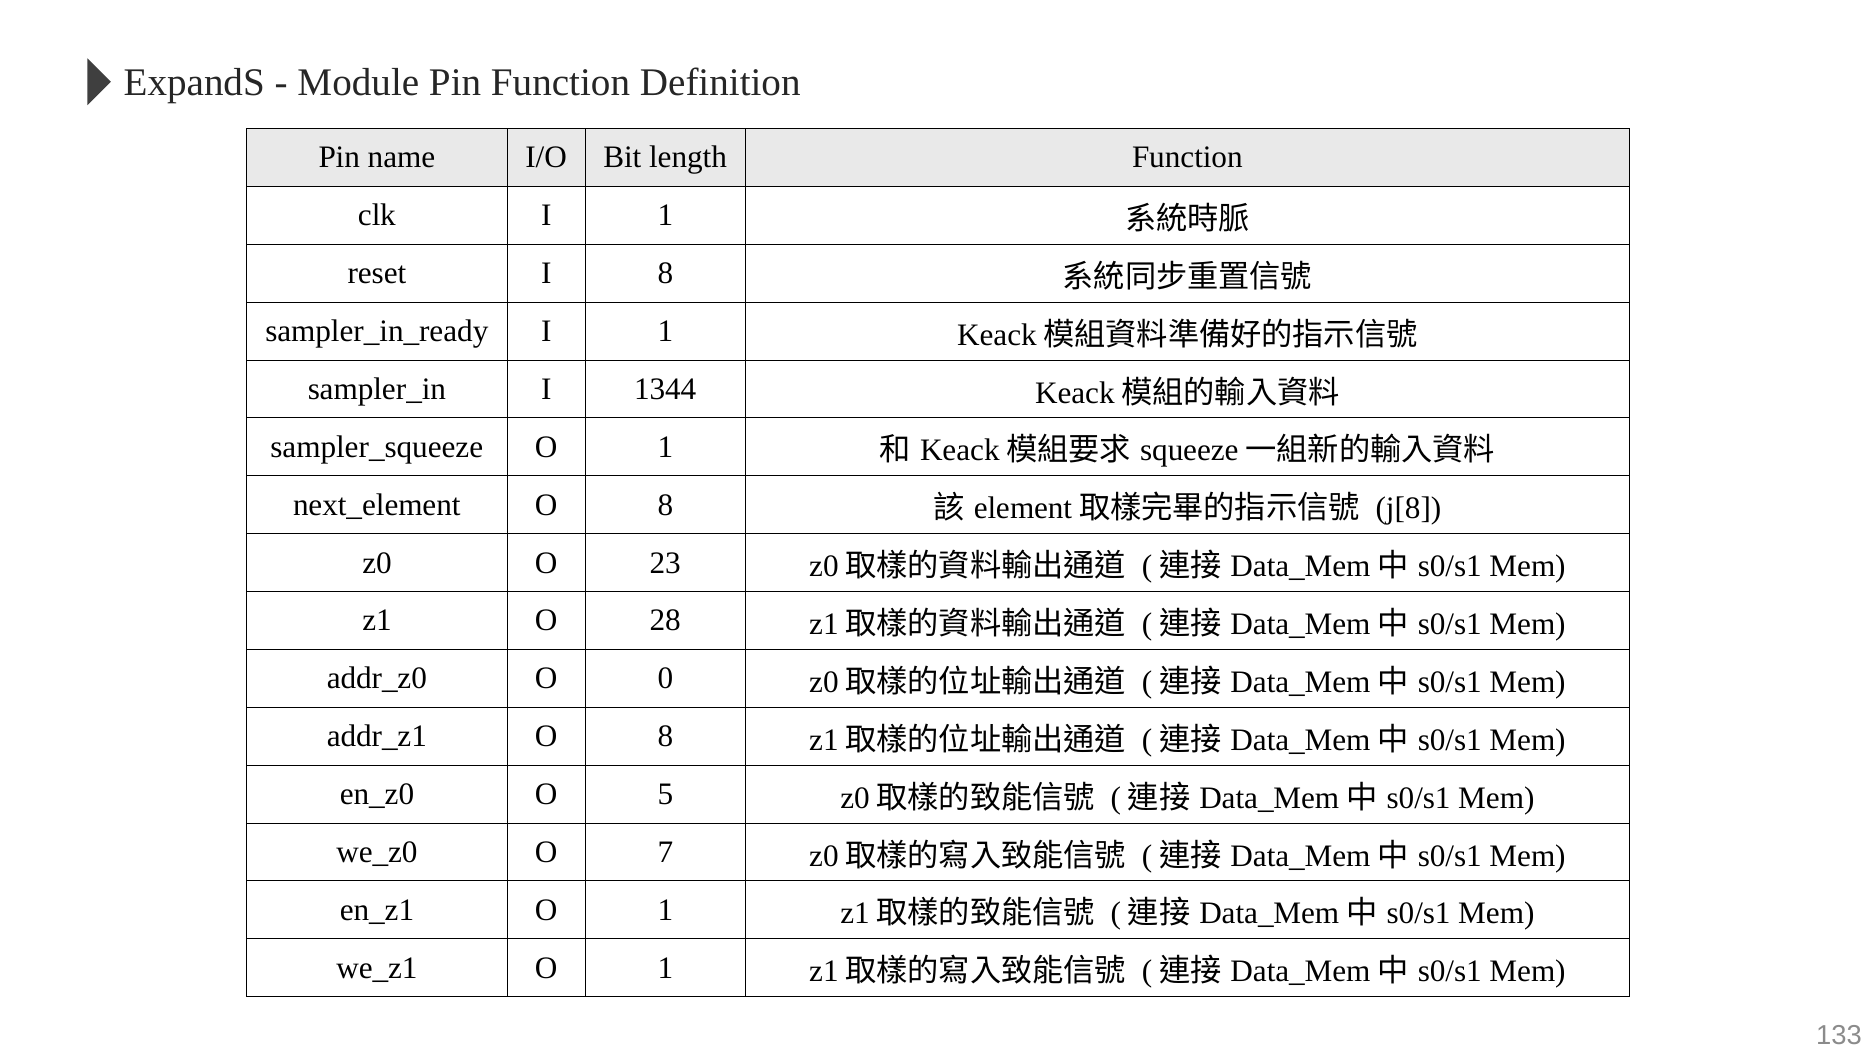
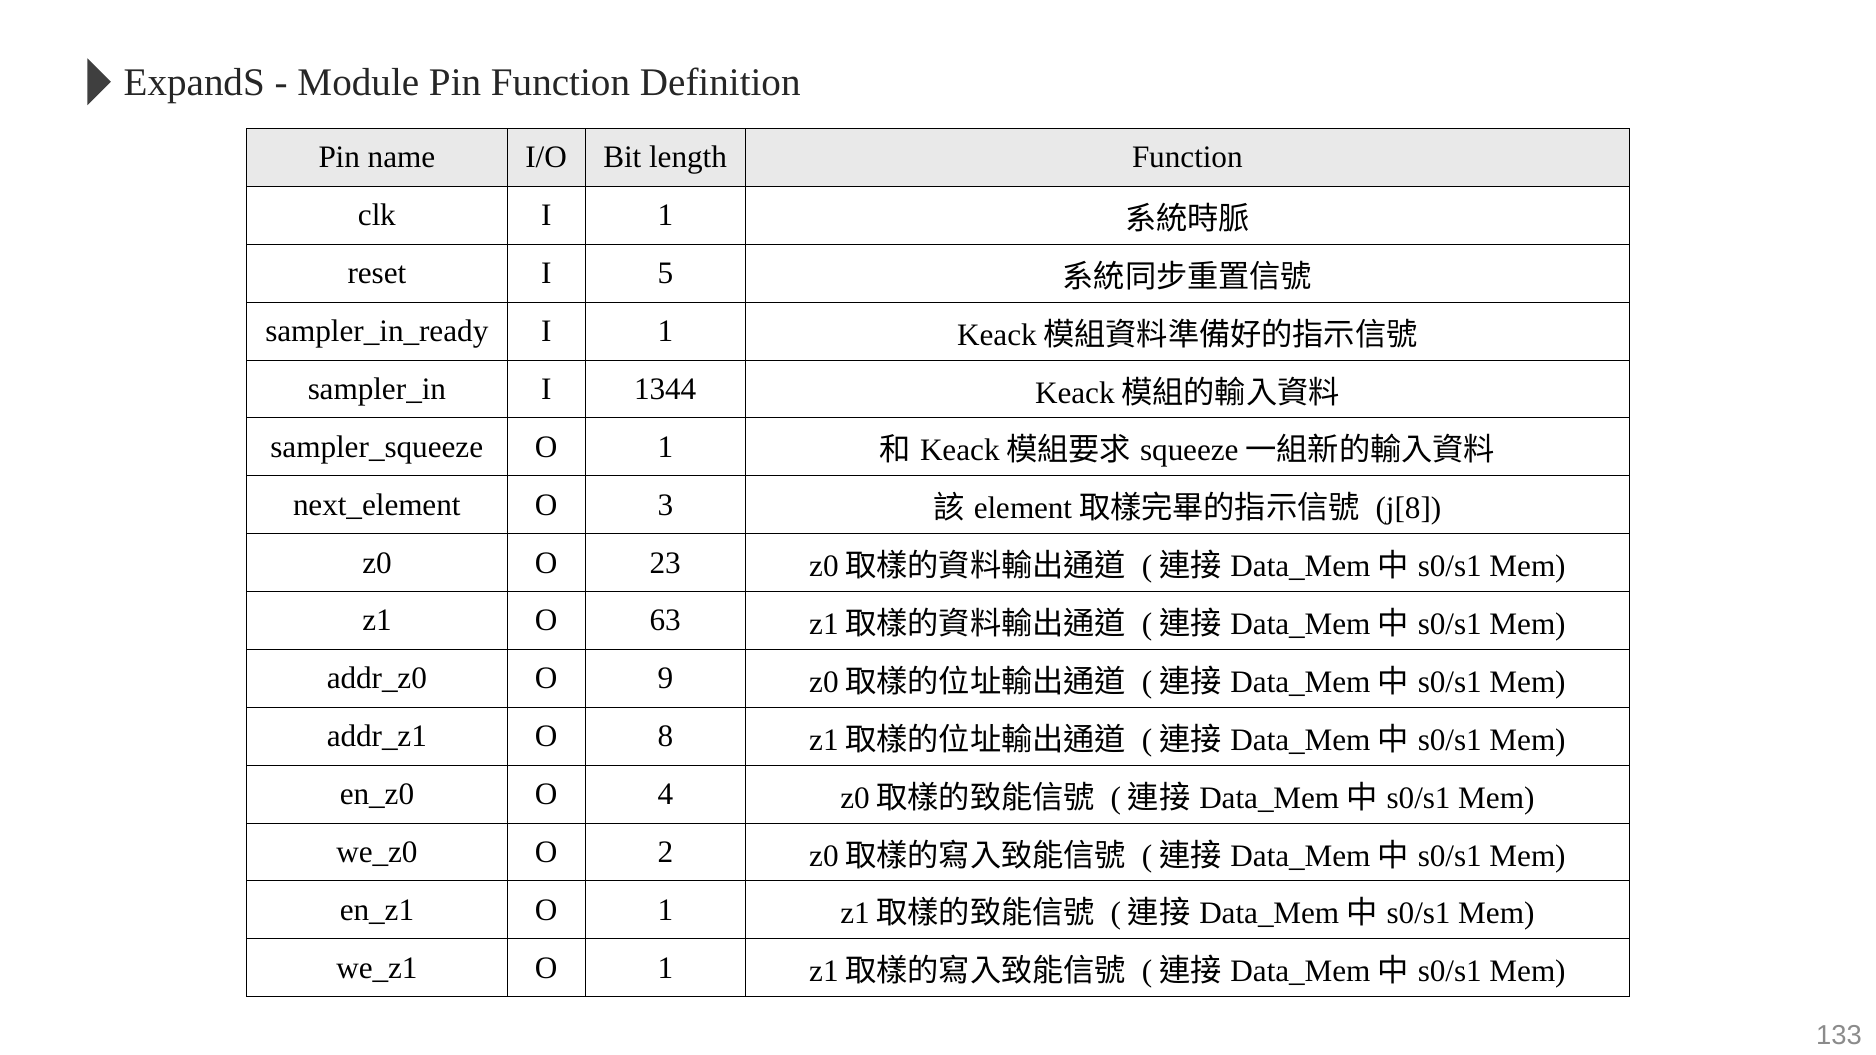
I 8: 8 -> 5
8 at (665, 505): 8 -> 3
28: 28 -> 63
0: 0 -> 9
5: 5 -> 4
7: 7 -> 2
